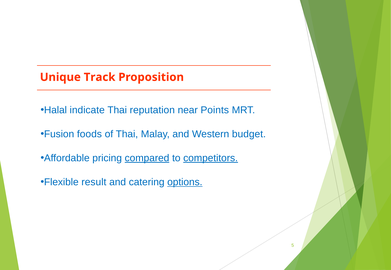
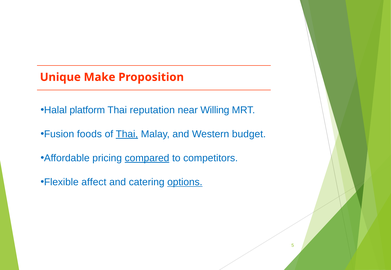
Track: Track -> Make
indicate: indicate -> platform
Points: Points -> Willing
Thai at (127, 134) underline: none -> present
competitors underline: present -> none
result: result -> affect
